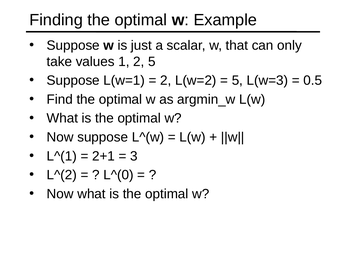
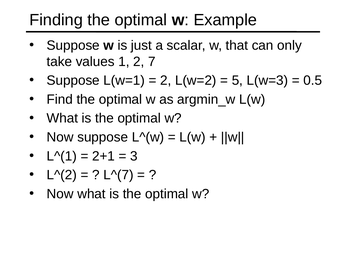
2 5: 5 -> 7
L^(0: L^(0 -> L^(7
